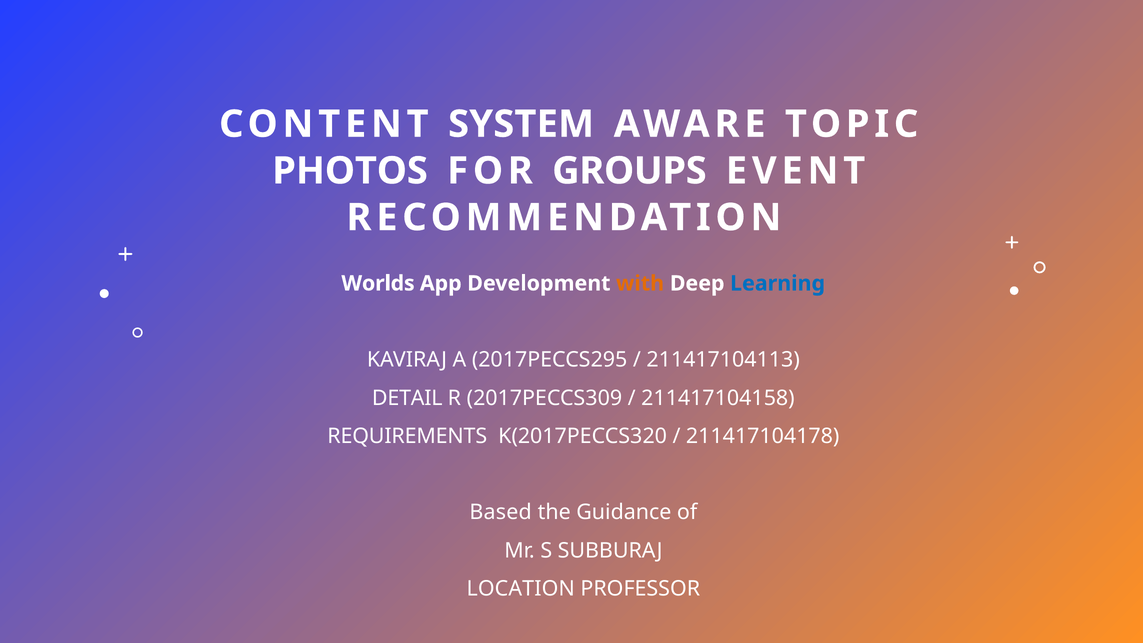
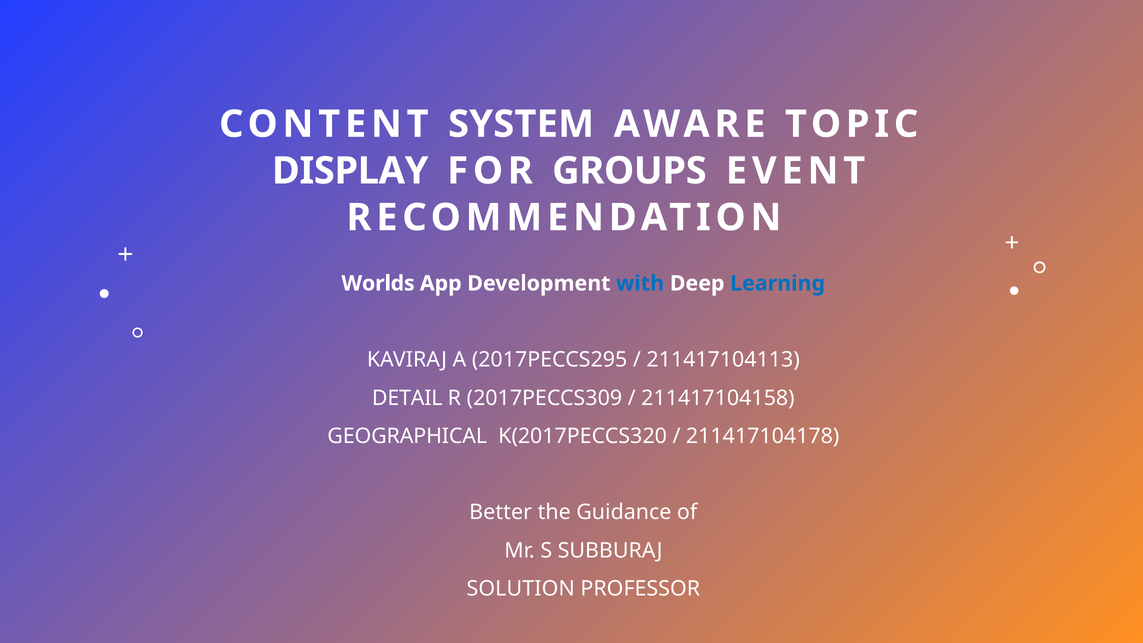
PHOTOS: PHOTOS -> DISPLAY
with colour: orange -> blue
REQUIREMENTS: REQUIREMENTS -> GEOGRAPHICAL
Based: Based -> Better
LOCATION: LOCATION -> SOLUTION
